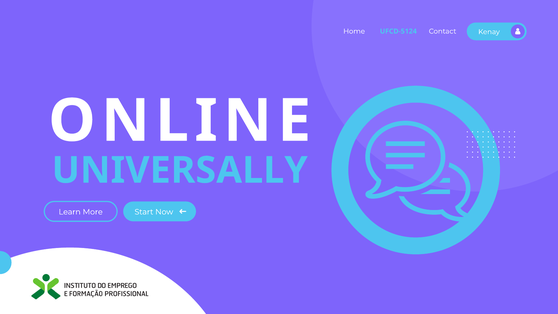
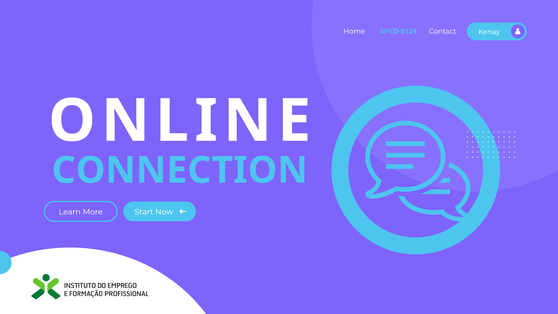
UNIVERSALLY: UNIVERSALLY -> CONNECTION
